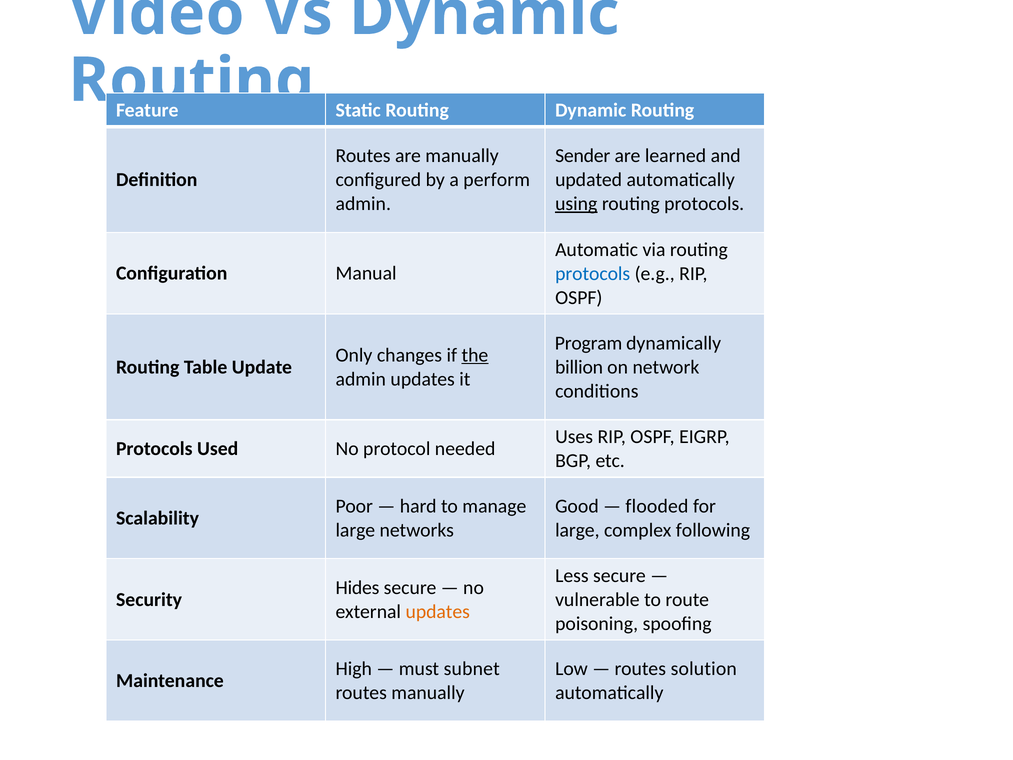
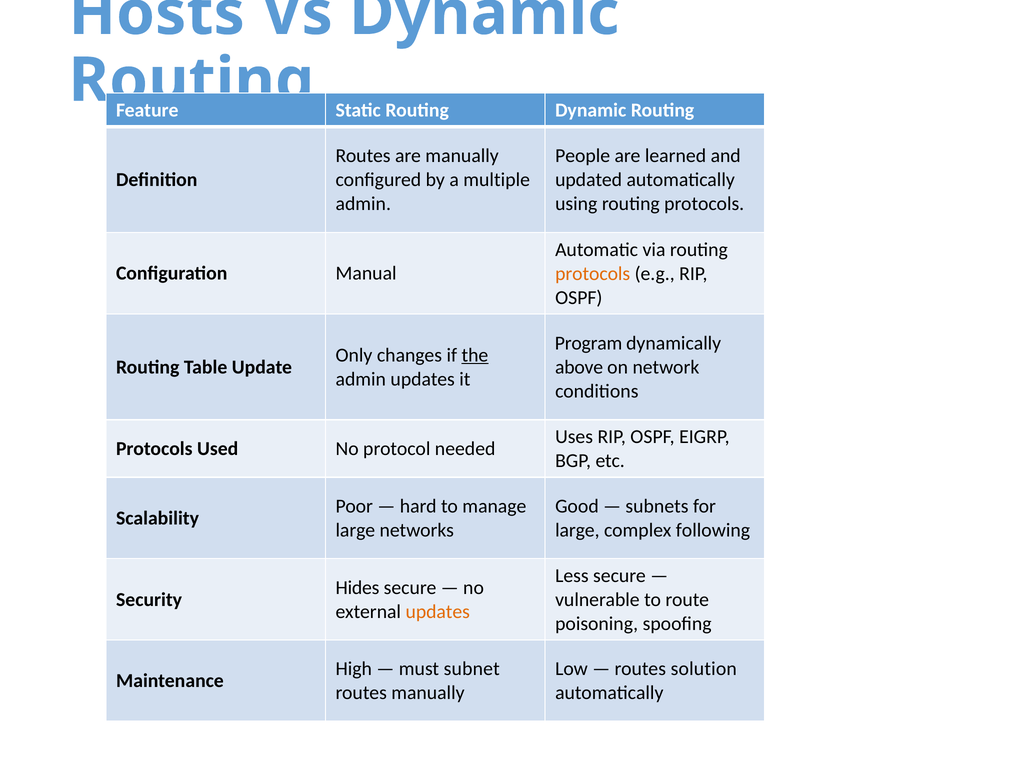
Video: Video -> Hosts
Sender: Sender -> People
perform: perform -> multiple
using underline: present -> none
protocols at (593, 274) colour: blue -> orange
billion: billion -> above
flooded: flooded -> subnets
